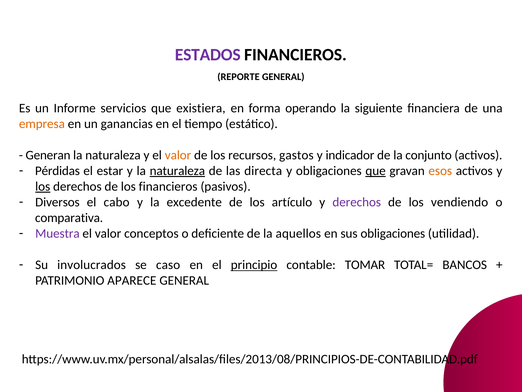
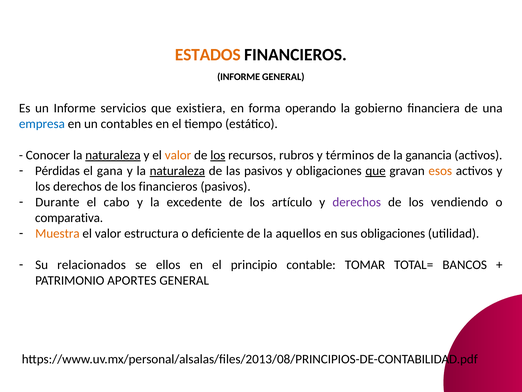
ESTADOS colour: purple -> orange
REPORTE at (239, 77): REPORTE -> INFORME
siguiente: siguiente -> gobierno
empresa colour: orange -> blue
ganancias: ganancias -> contables
Generan: Generan -> Conocer
naturaleza at (113, 155) underline: none -> present
los at (218, 155) underline: none -> present
gastos: gastos -> rubros
indicador: indicador -> términos
conjunto: conjunto -> ganancia
estar: estar -> gana
las directa: directa -> pasivos
los at (43, 186) underline: present -> none
Diversos: Diversos -> Durante
Muestra colour: purple -> orange
conceptos: conceptos -> estructura
involucrados: involucrados -> relacionados
caso: caso -> ellos
principio underline: present -> none
APARECE: APARECE -> APORTES
